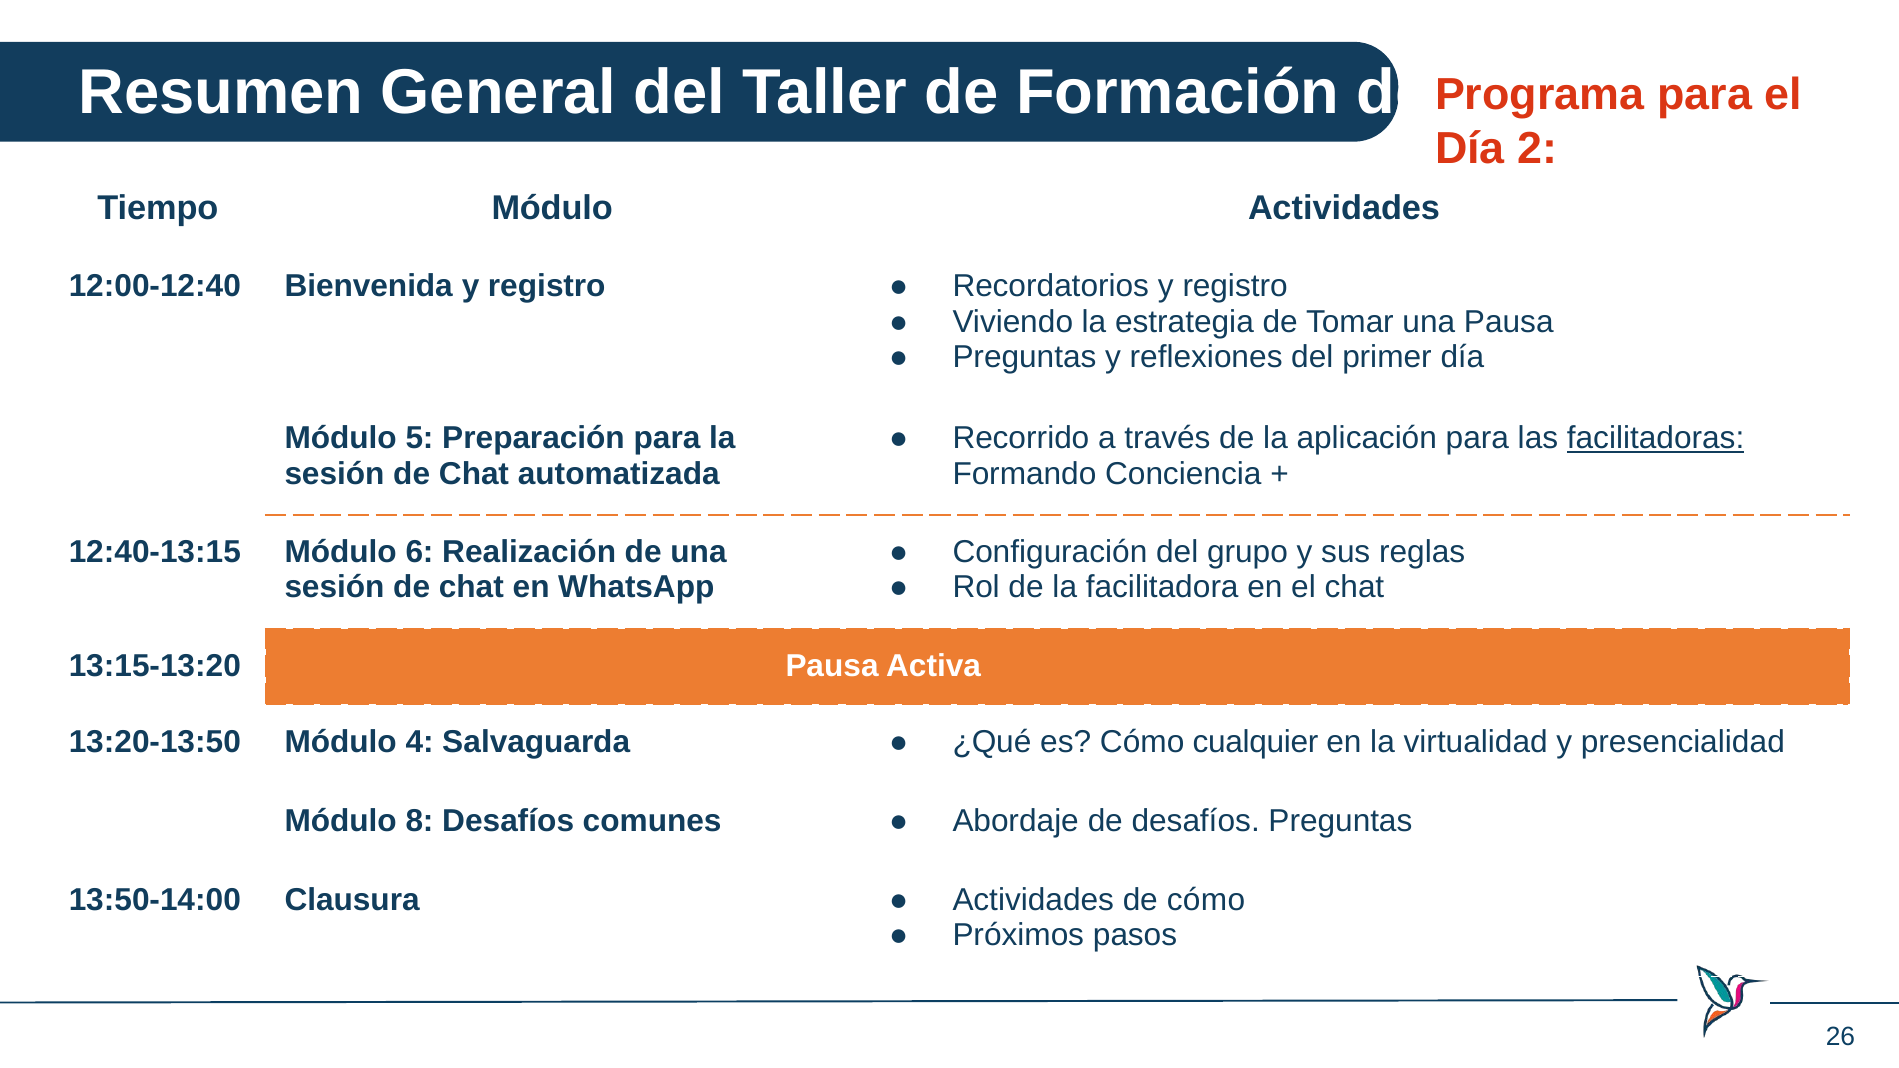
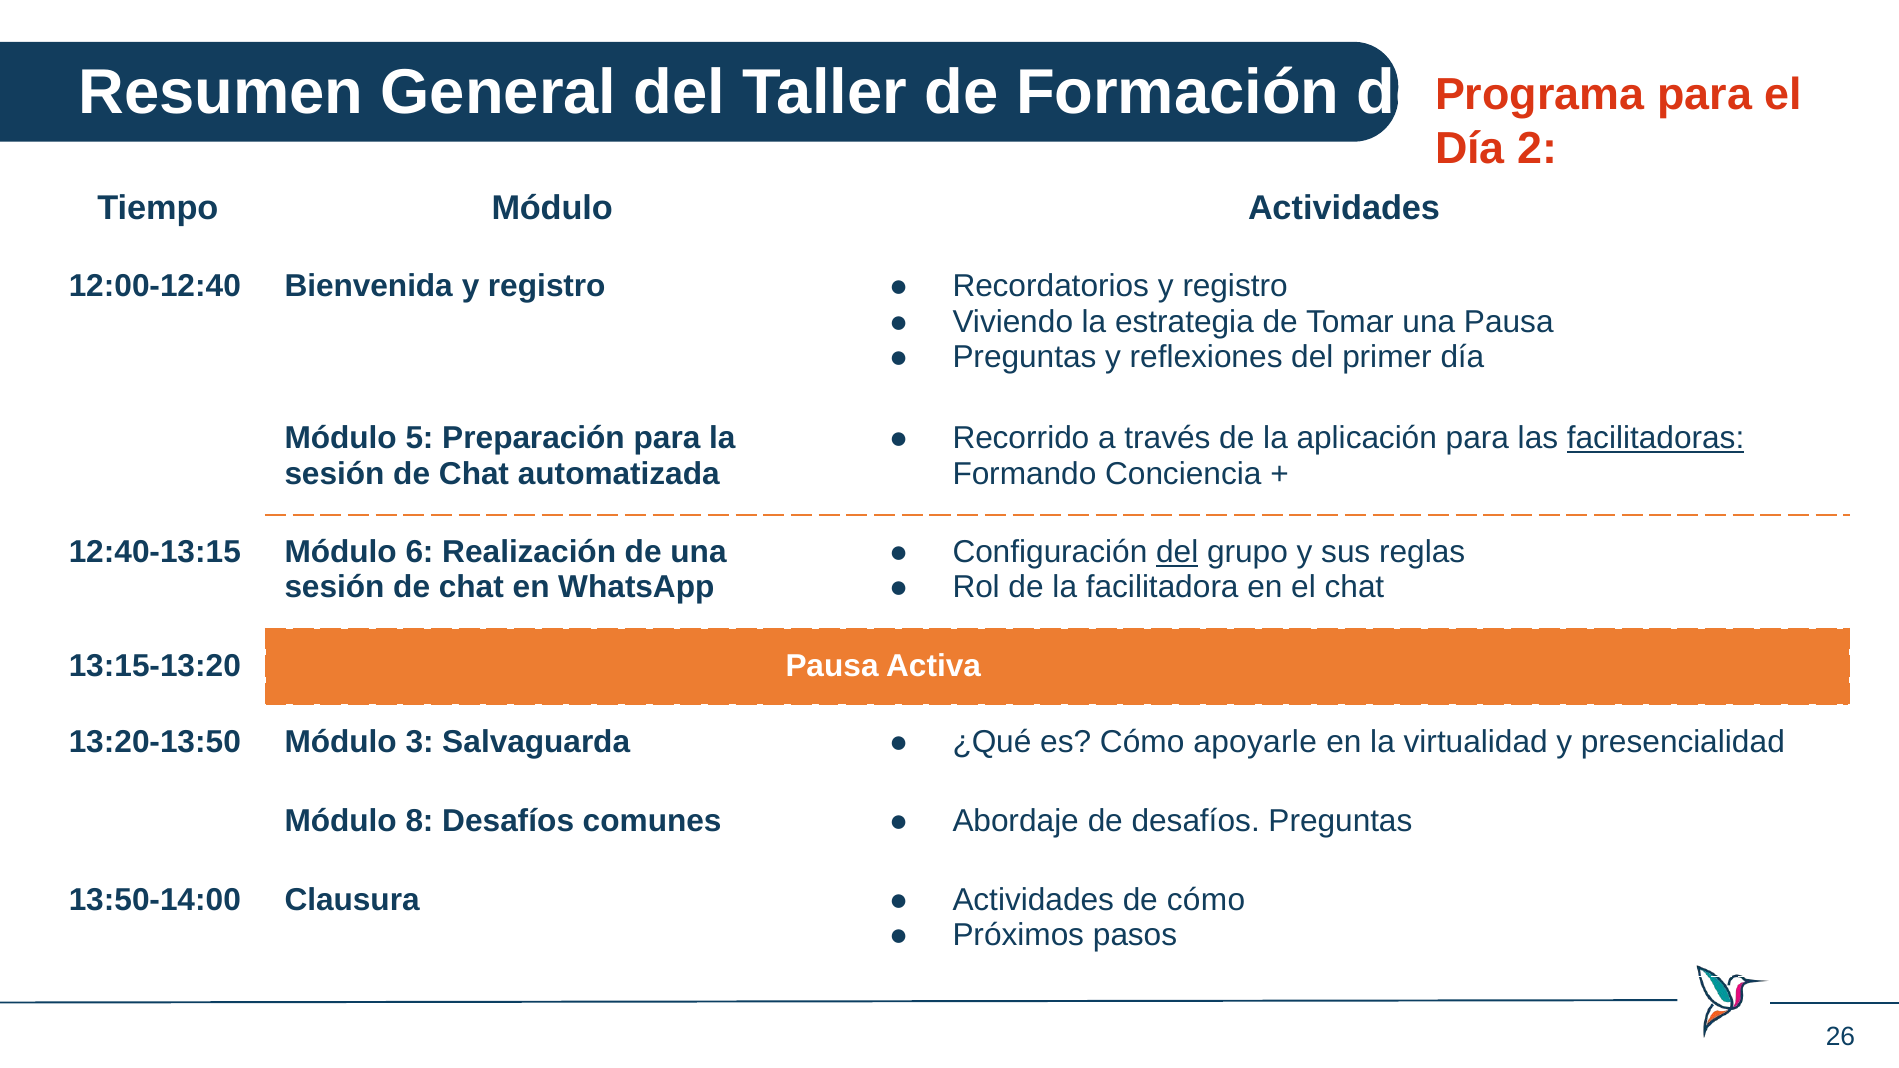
del at (1177, 552) underline: none -> present
4: 4 -> 3
cualquier: cualquier -> apoyarle
